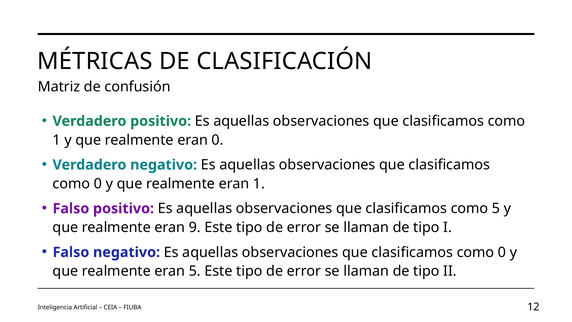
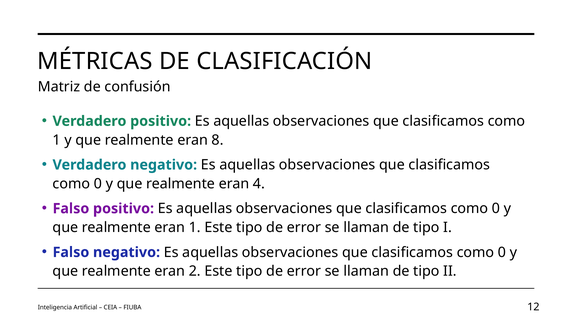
eran 0: 0 -> 8
eran 1: 1 -> 4
5 at (496, 208): 5 -> 0
eran 9: 9 -> 1
eran 5: 5 -> 2
